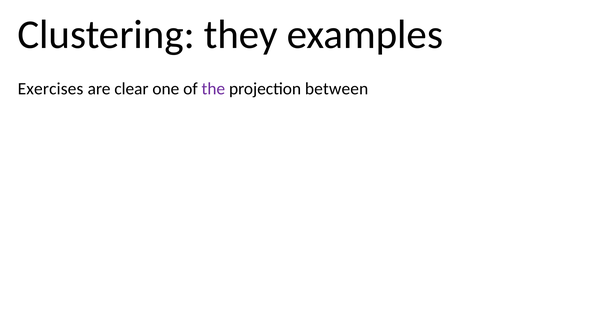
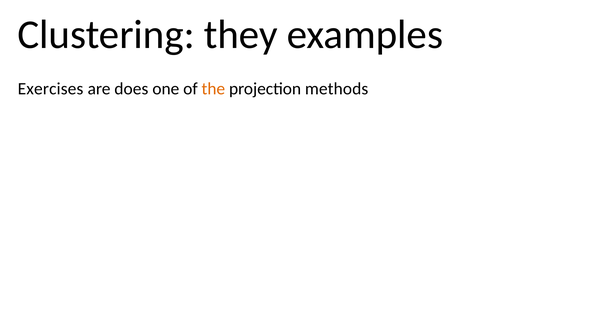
clear: clear -> does
the colour: purple -> orange
between: between -> methods
